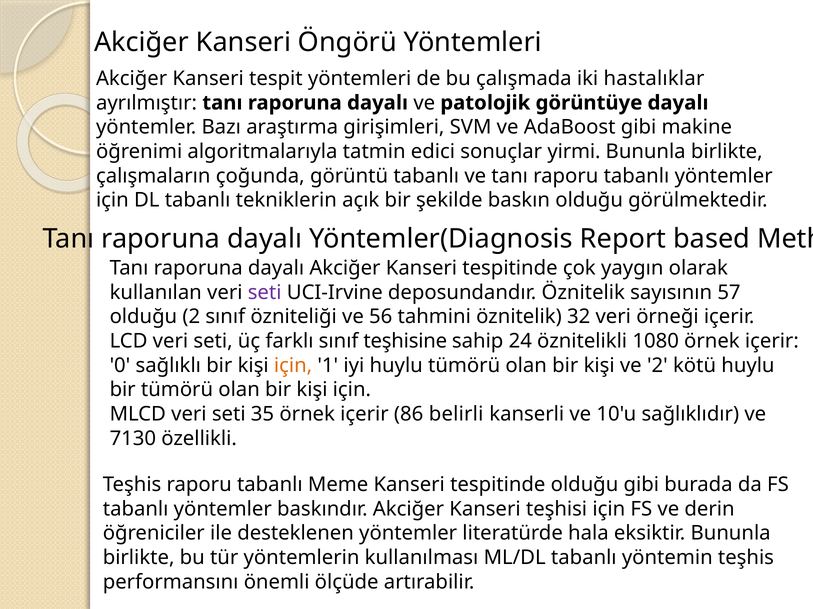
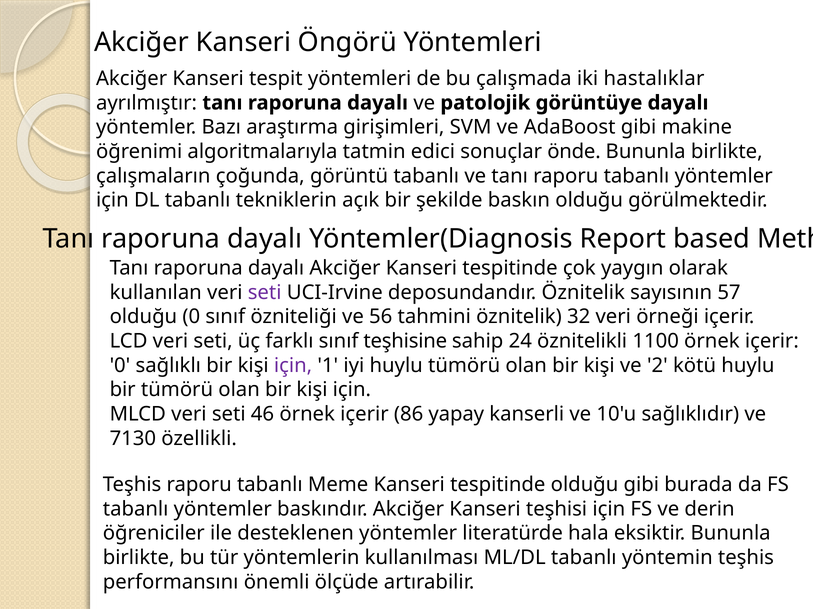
yirmi: yirmi -> önde
olduğu 2: 2 -> 0
1080: 1080 -> 1100
için at (293, 366) colour: orange -> purple
35: 35 -> 46
belirli: belirli -> yapay
